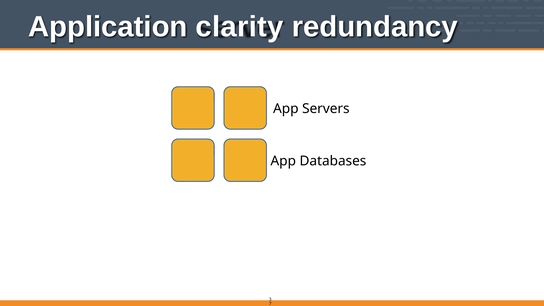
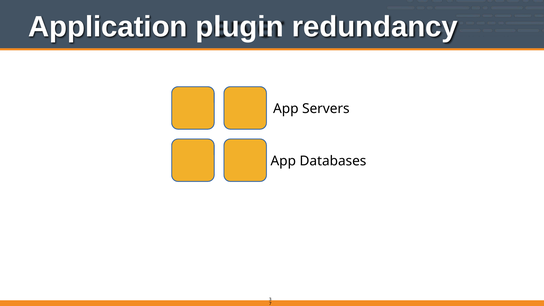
clarity: clarity -> plugin
